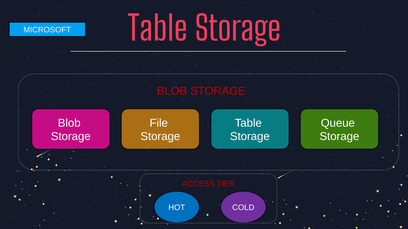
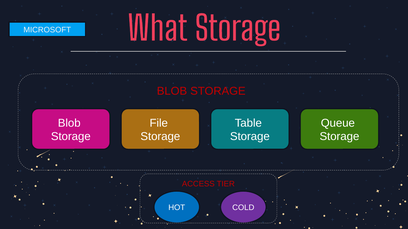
Table at (158, 29): Table -> What
